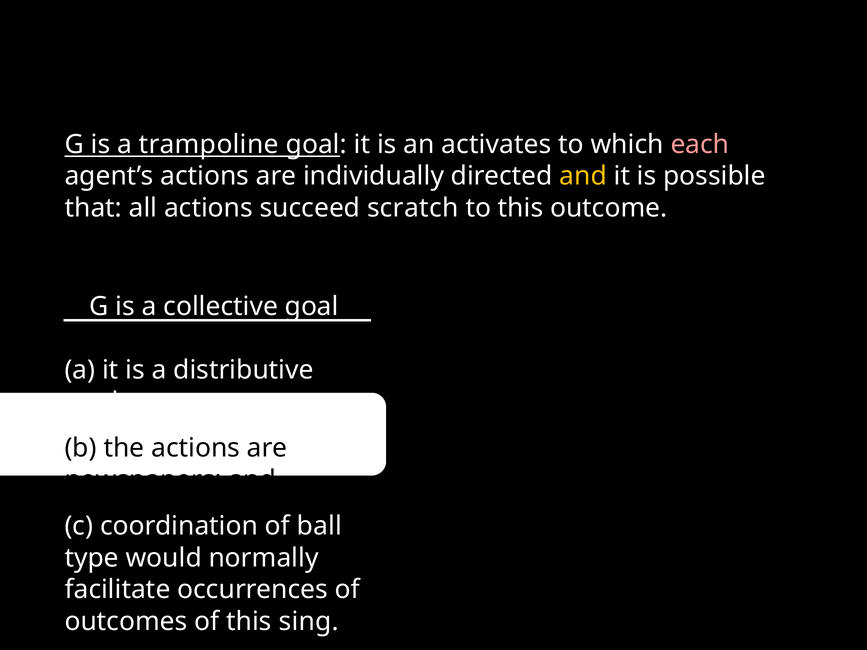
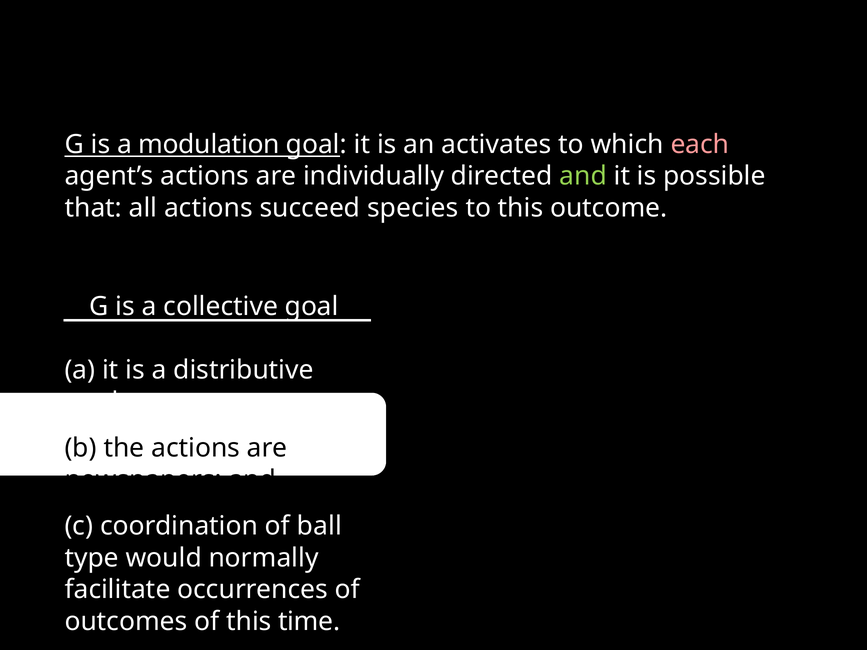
trampoline: trampoline -> modulation
and at (583, 176) colour: yellow -> light green
scratch: scratch -> species
sing: sing -> time
